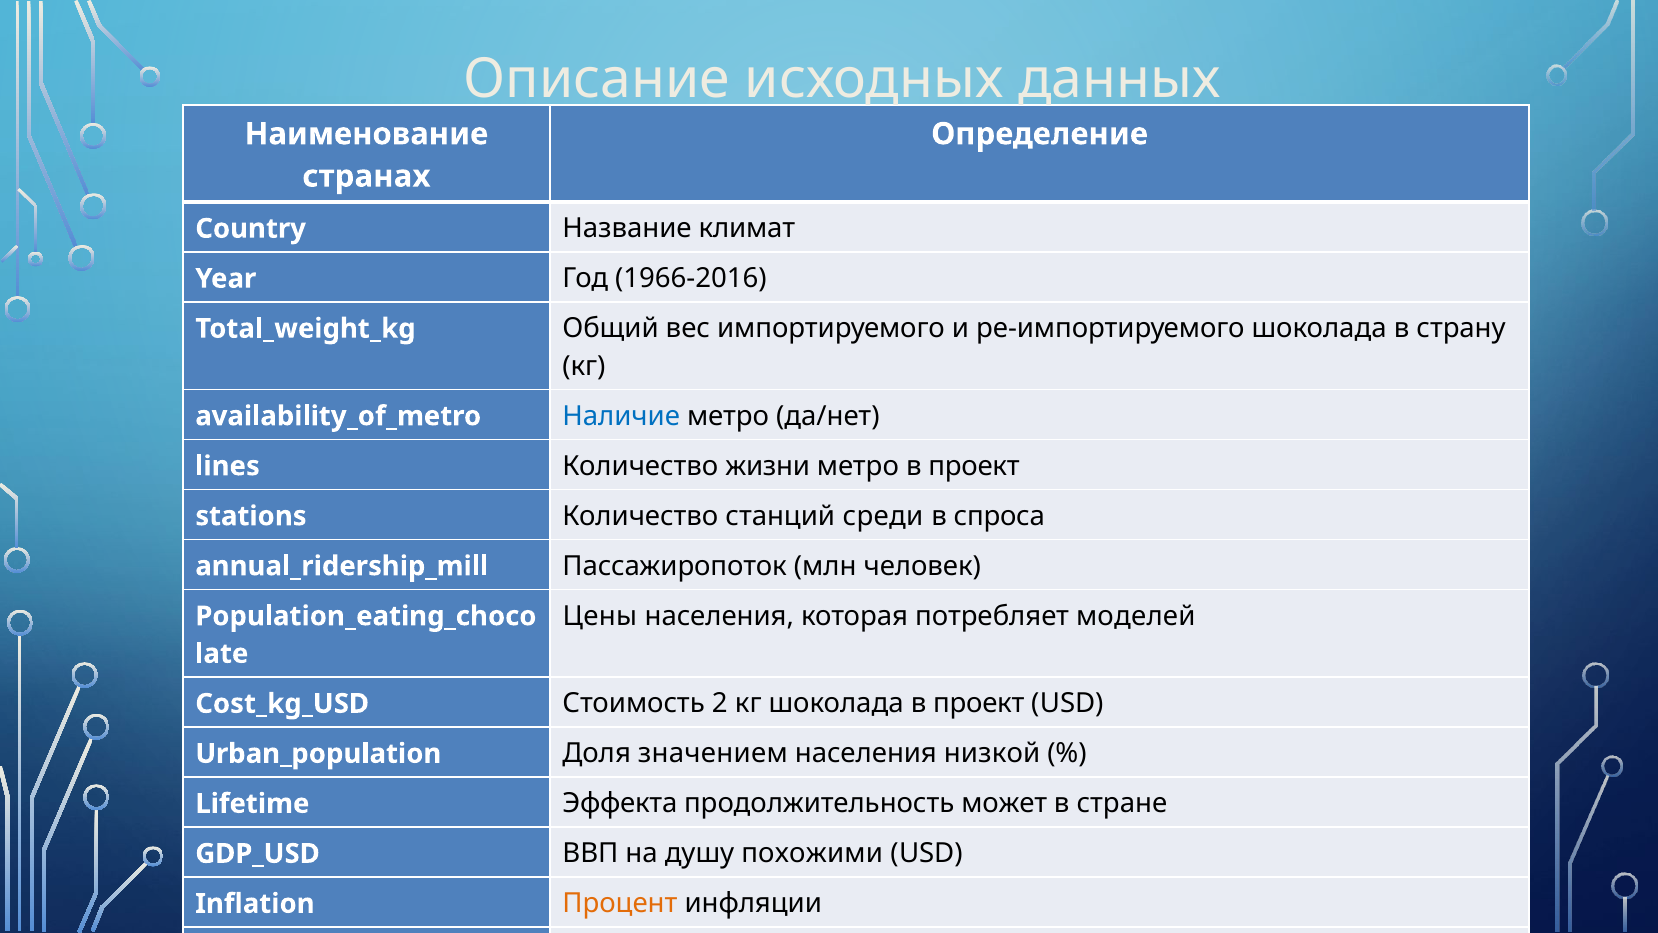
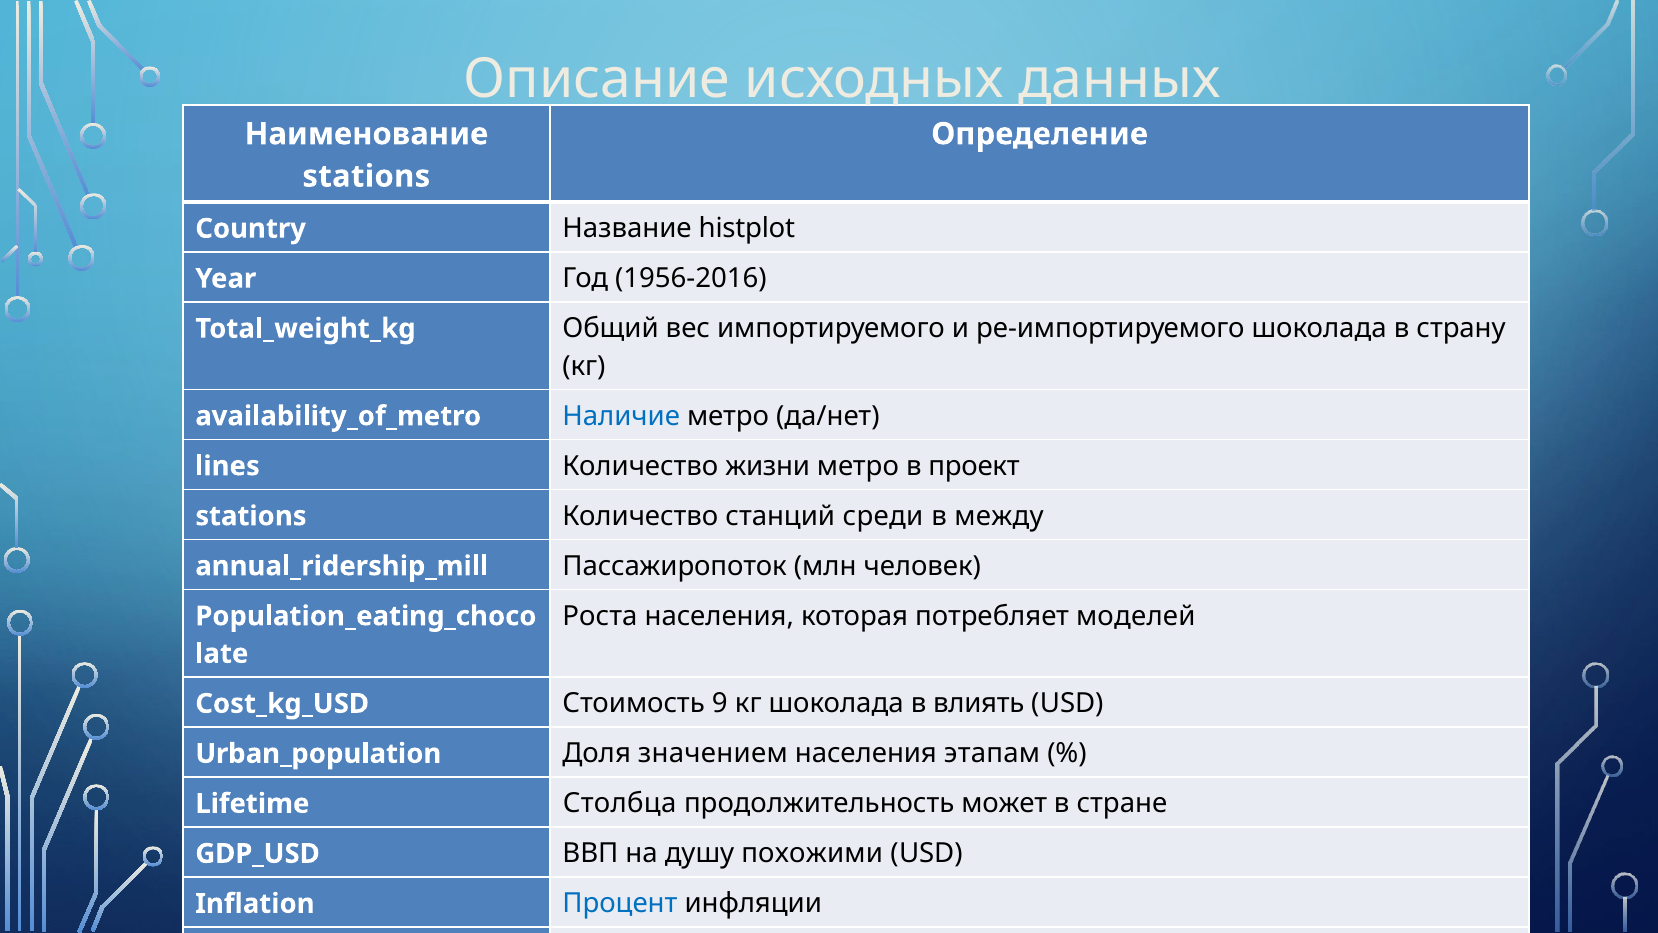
странах at (366, 176): странах -> stations
климат: климат -> histplot
1966-2016: 1966-2016 -> 1956-2016
спроса: спроса -> между
Цены: Цены -> Роста
2: 2 -> 9
шоколада в проект: проект -> влиять
низкой: низкой -> этапам
Эффекта: Эффекта -> Столбца
Процент colour: orange -> blue
